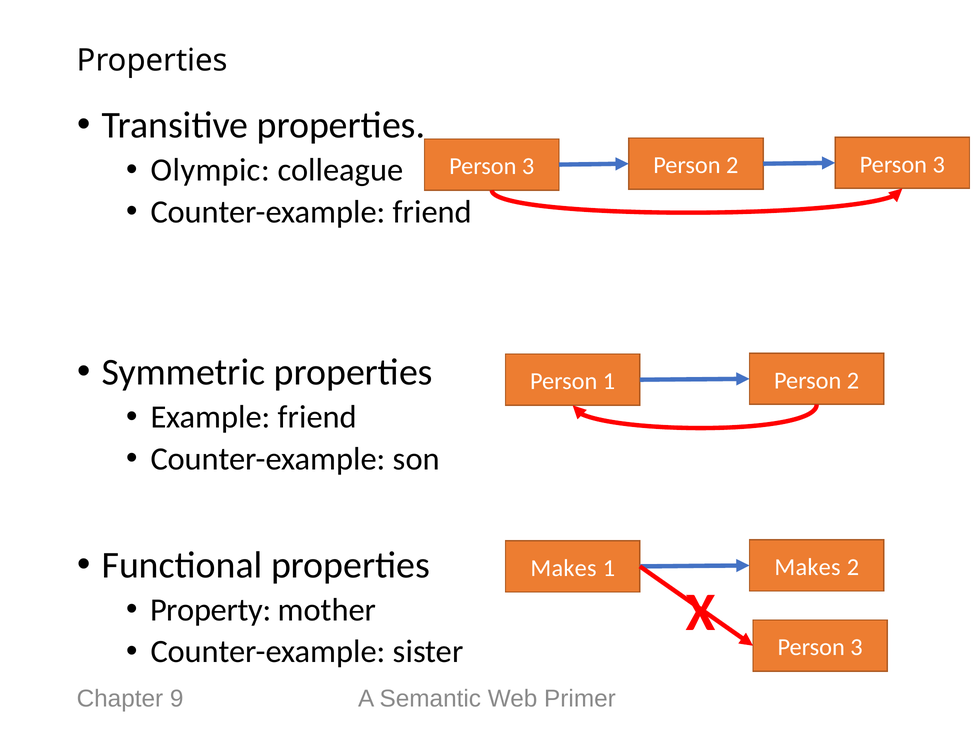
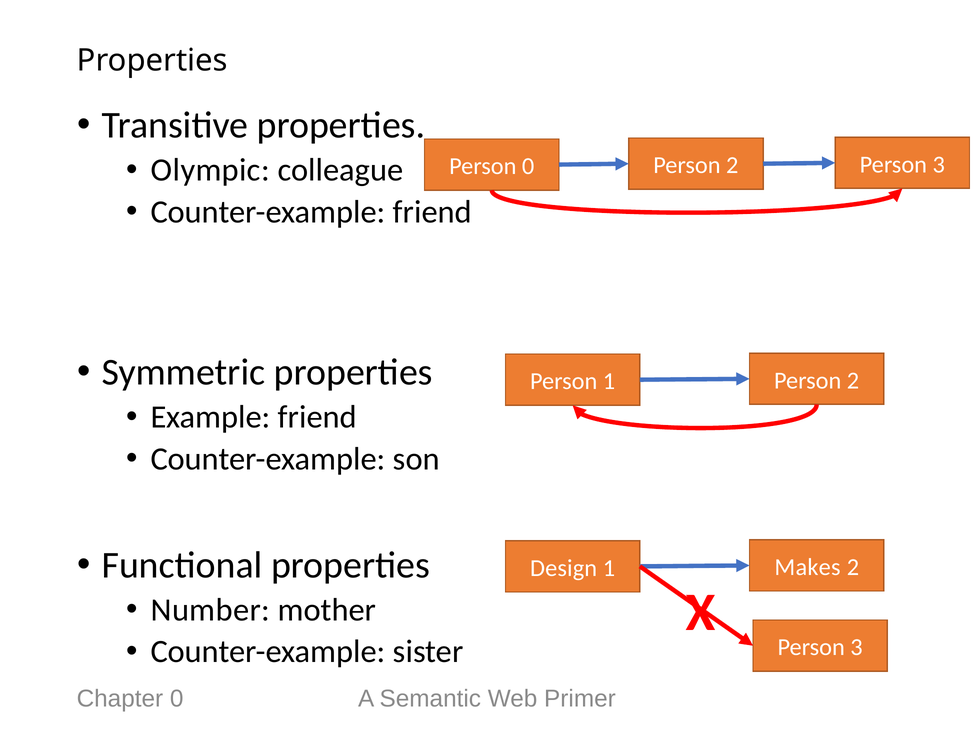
3 at (528, 166): 3 -> 0
Makes at (564, 568): Makes -> Design
Property: Property -> Number
Chapter 9: 9 -> 0
